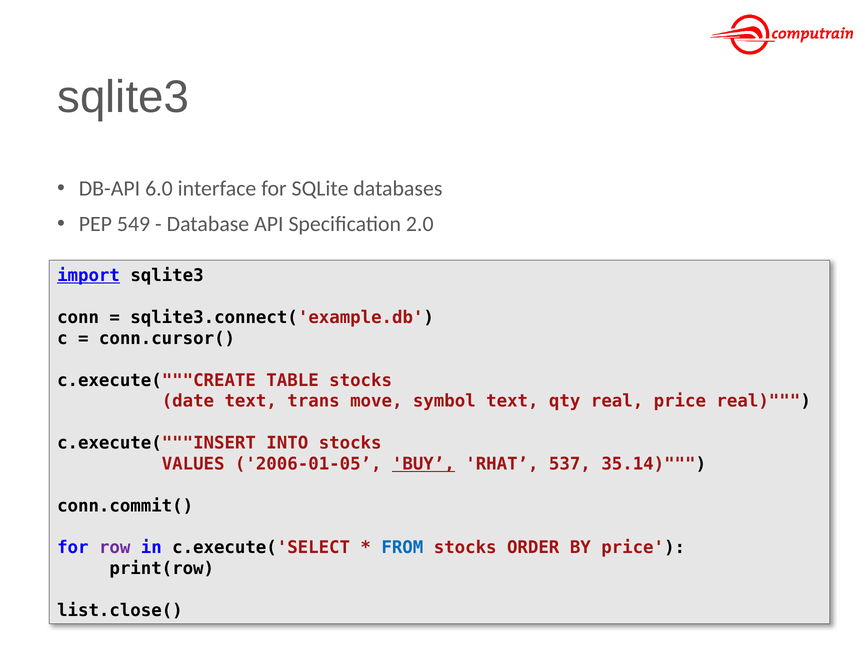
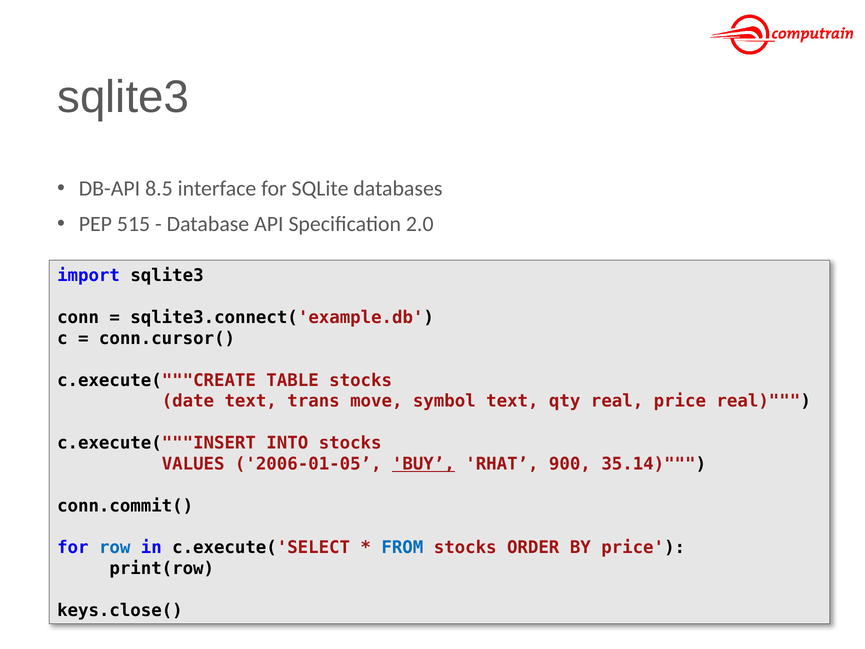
6.0: 6.0 -> 8.5
549: 549 -> 515
import underline: present -> none
537: 537 -> 900
row colour: purple -> blue
list.close(: list.close( -> keys.close(
